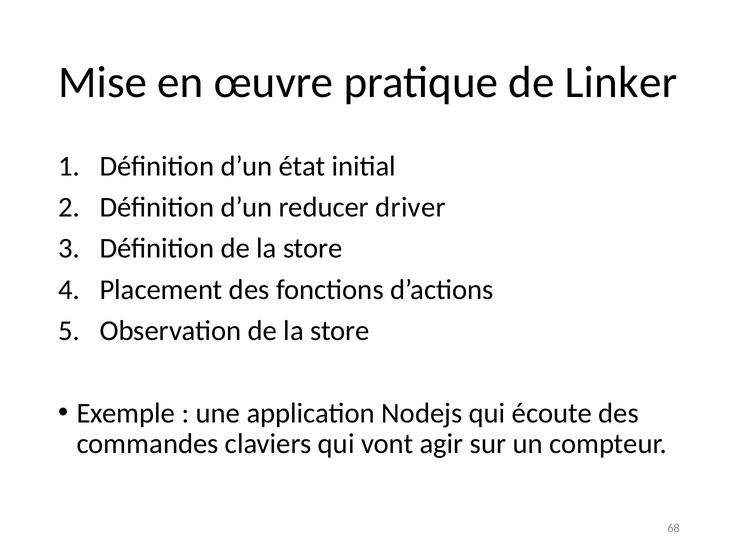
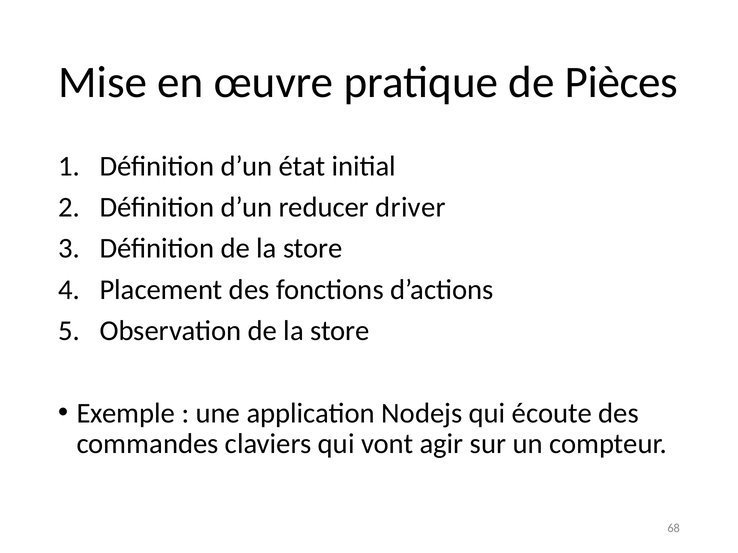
Linker: Linker -> Pièces
